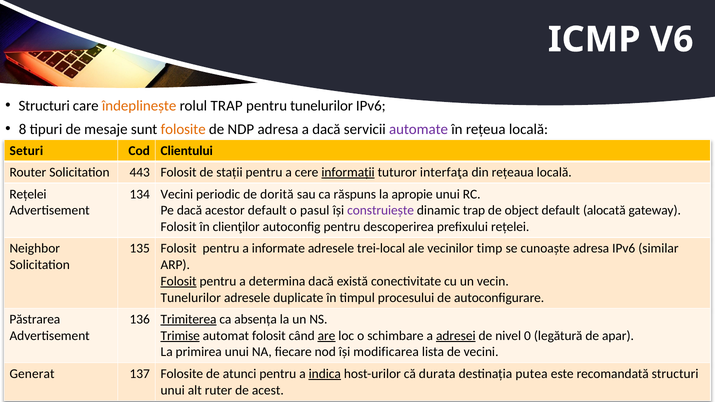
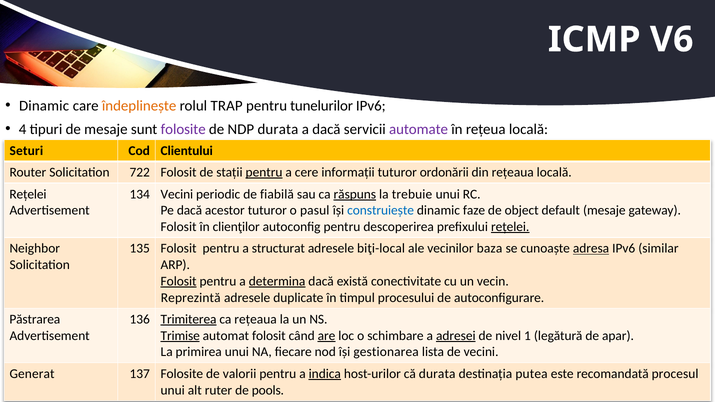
Structuri at (44, 106): Structuri -> Dinamic
8: 8 -> 4
folosite at (183, 129) colour: orange -> purple
NDP adresa: adresa -> durata
443: 443 -> 722
pentru at (264, 172) underline: none -> present
informații underline: present -> none
interfaţa: interfaţa -> ordonării
dorită: dorită -> fiabilă
răspuns underline: none -> present
apropie: apropie -> trebuie
acestor default: default -> tuturor
construiește colour: purple -> blue
dinamic trap: trap -> faze
default alocată: alocată -> mesaje
rețelei at (510, 227) underline: none -> present
informate: informate -> structurat
trei-local: trei-local -> biţi-local
timp: timp -> baza
adresa at (591, 249) underline: none -> present
determina underline: none -> present
Tunelurilor at (191, 298): Tunelurilor -> Reprezintă
ca absența: absența -> rețeaua
0: 0 -> 1
modificarea: modificarea -> gestionarea
atunci: atunci -> valorii
recomandată structuri: structuri -> procesul
acest: acest -> pools
